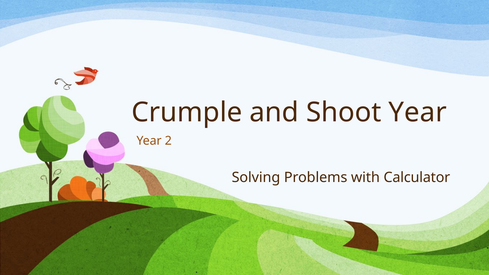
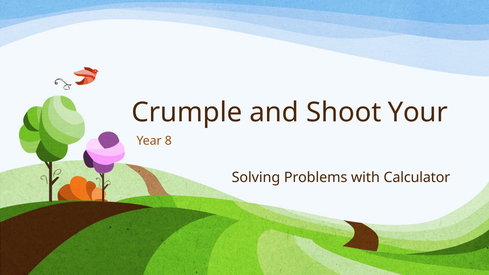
Shoot Year: Year -> Your
2: 2 -> 8
